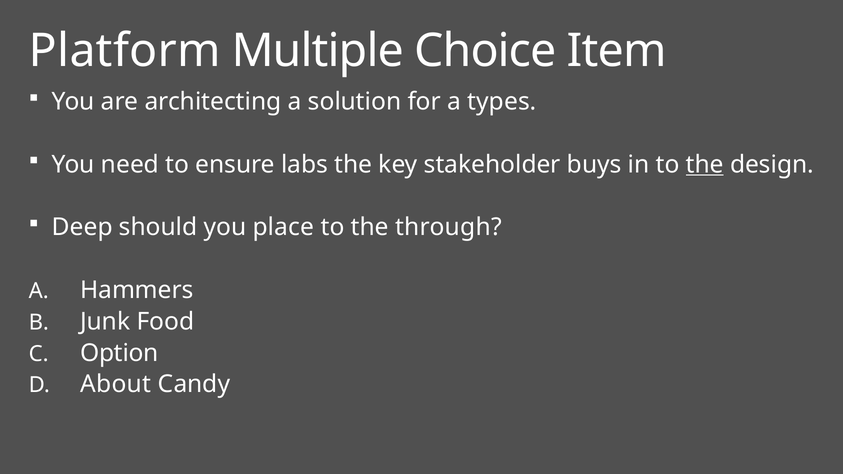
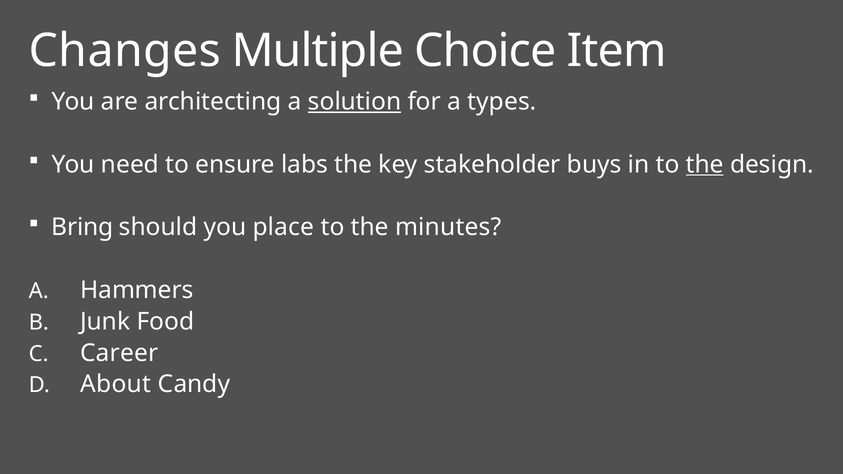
Platform: Platform -> Changes
solution underline: none -> present
Deep: Deep -> Bring
through: through -> minutes
Option: Option -> Career
